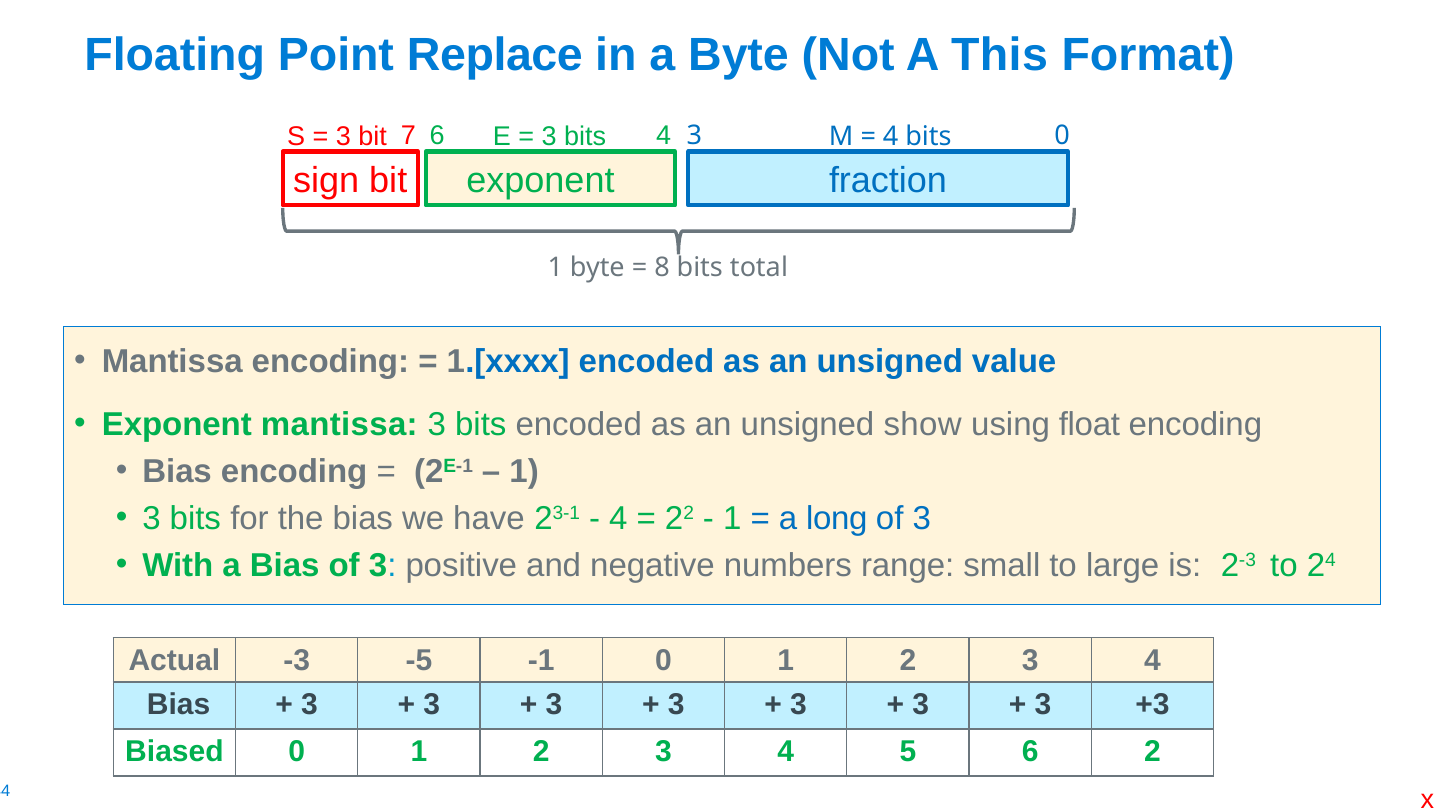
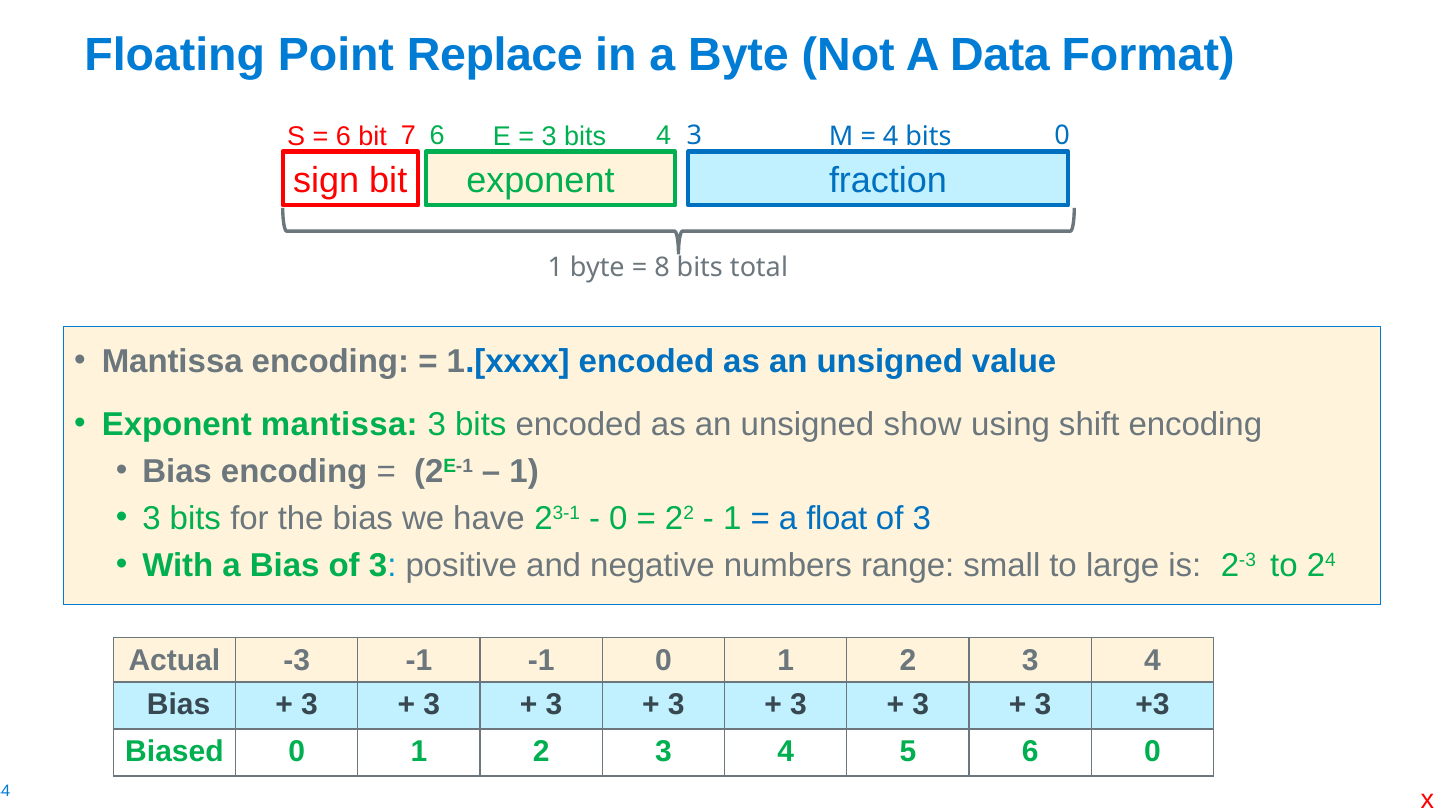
This: This -> Data
3 at (343, 136): 3 -> 6
float: float -> shift
4 at (618, 518): 4 -> 0
long: long -> float
-3 -5: -5 -> -1
6 2: 2 -> 0
